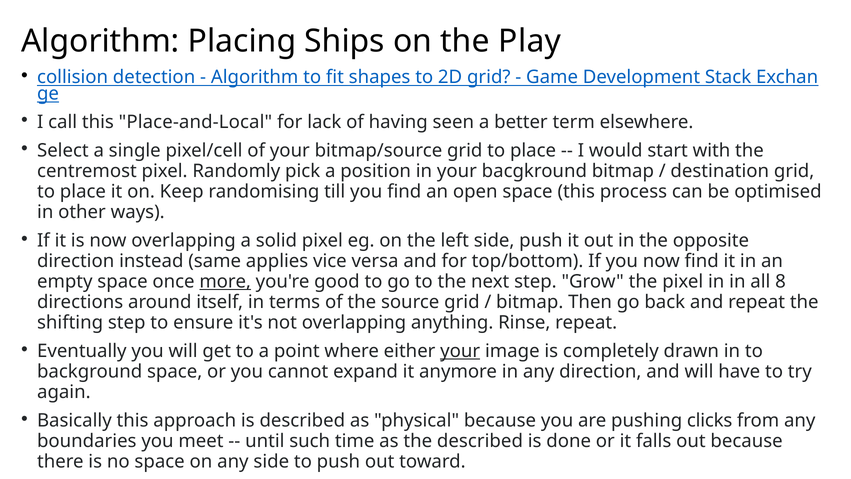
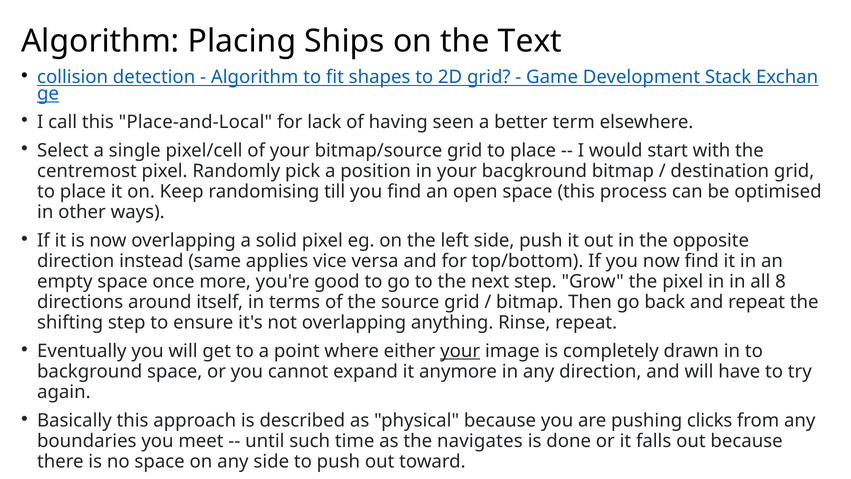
Play: Play -> Text
more underline: present -> none
the described: described -> navigates
